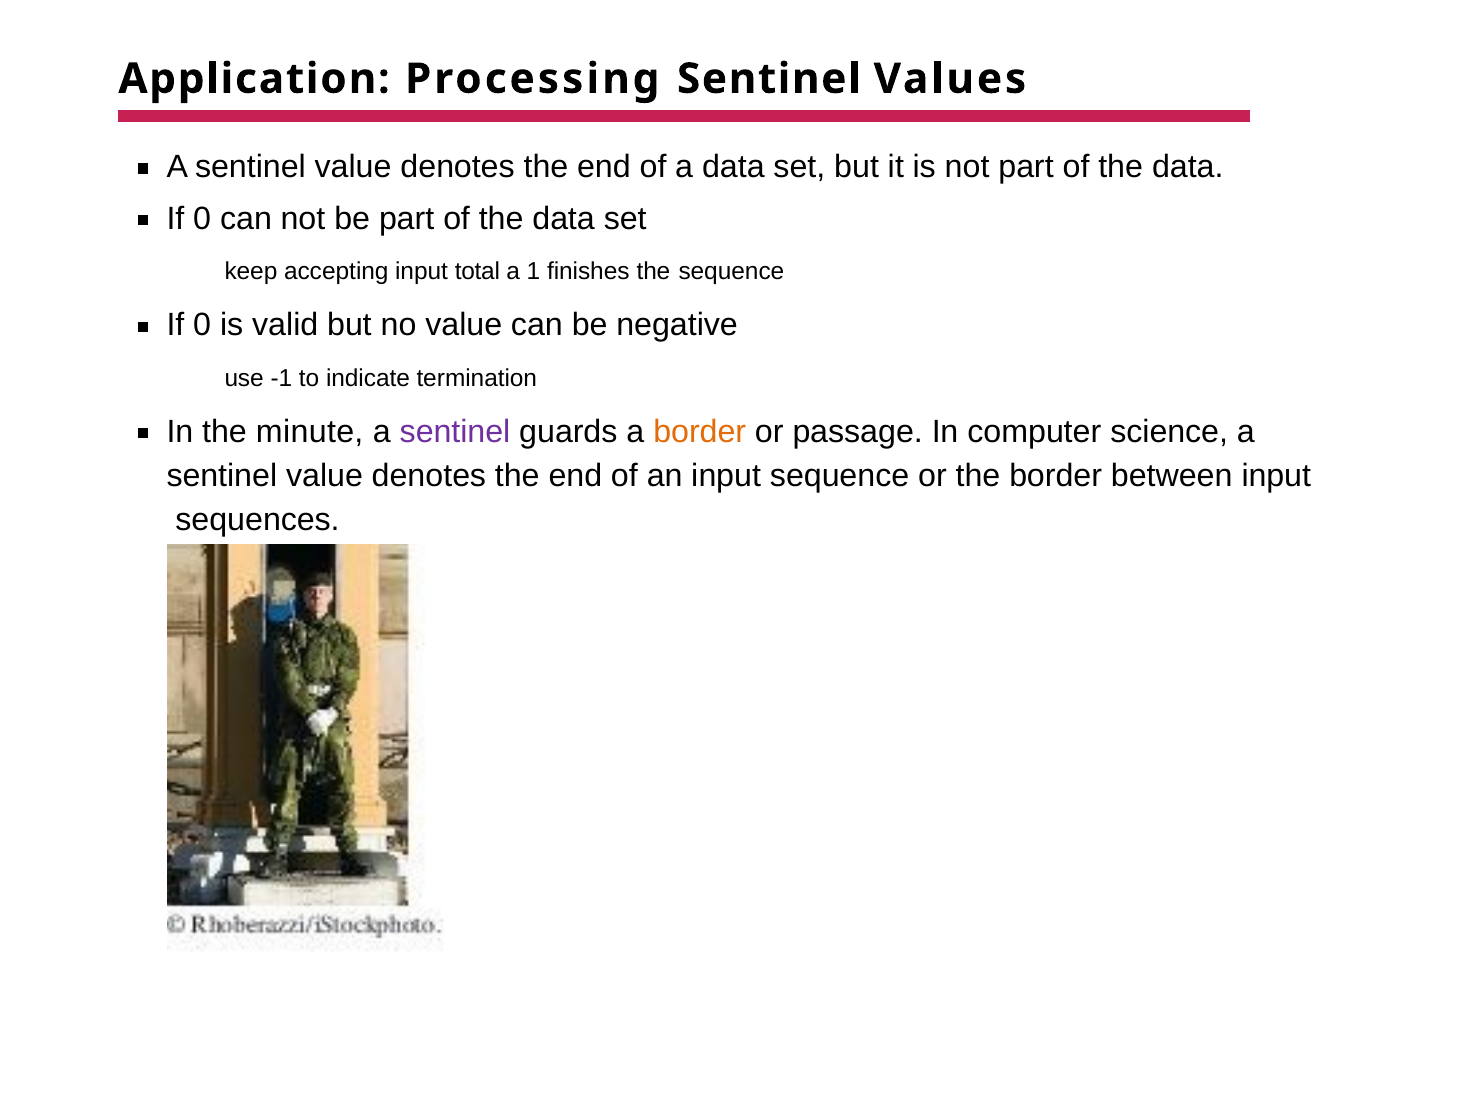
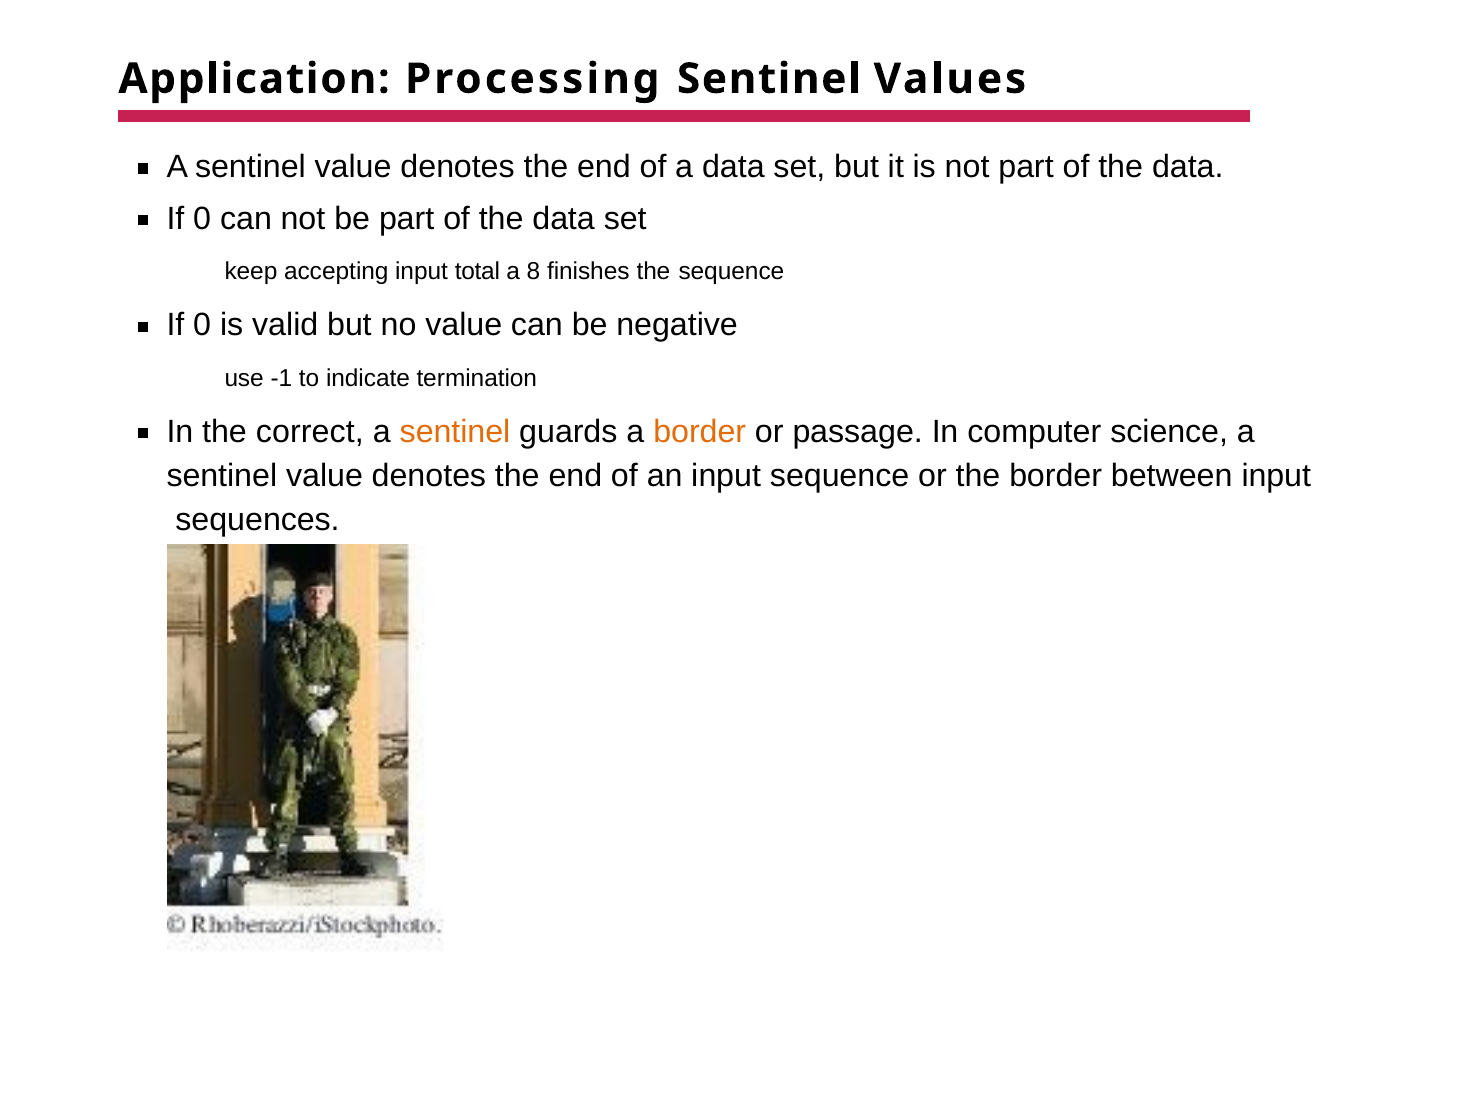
1: 1 -> 8
minute: minute -> correct
sentinel at (455, 432) colour: purple -> orange
